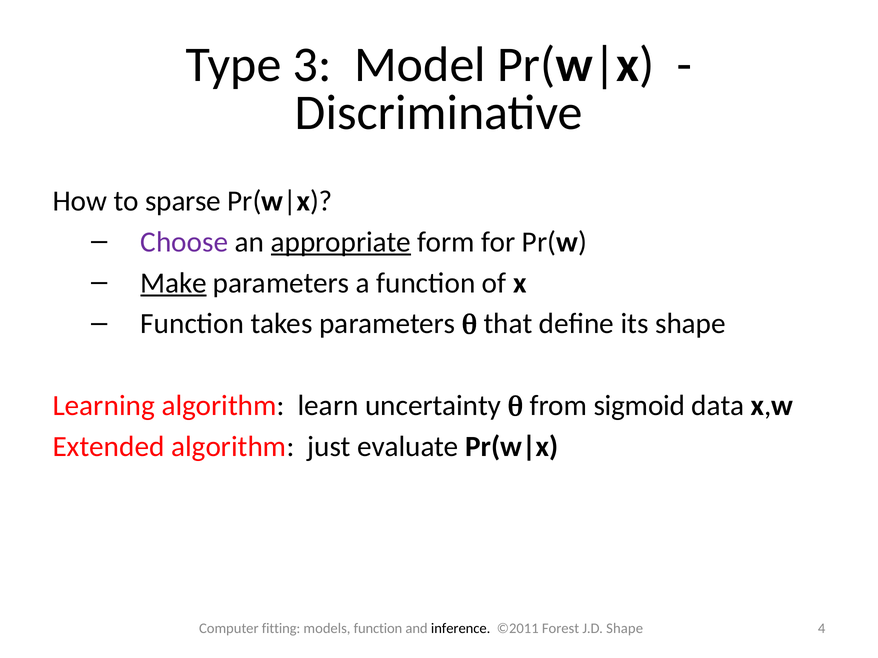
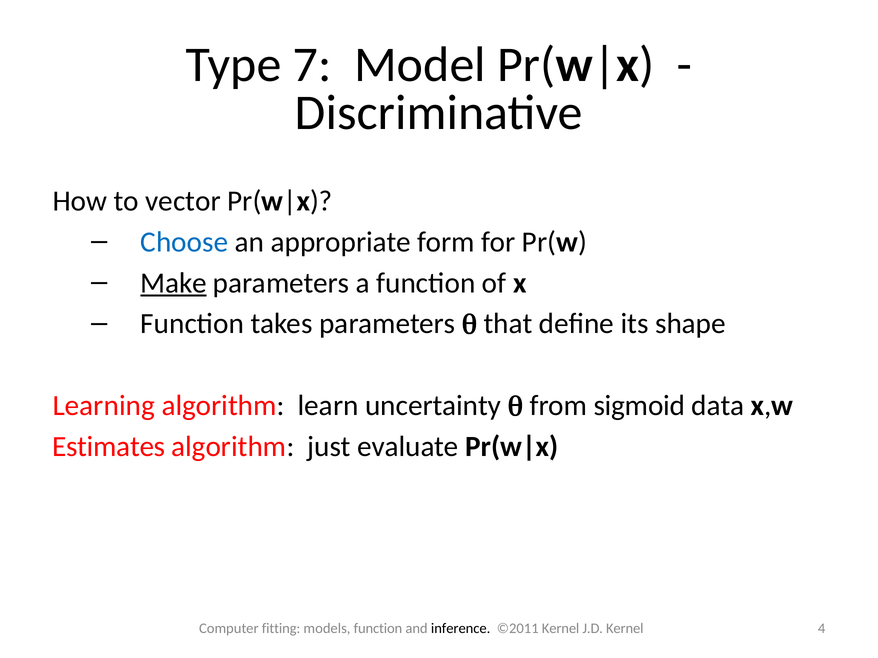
3: 3 -> 7
sparse: sparse -> vector
Choose colour: purple -> blue
appropriate underline: present -> none
Extended: Extended -> Estimates
©2011 Forest: Forest -> Kernel
J.D Shape: Shape -> Kernel
